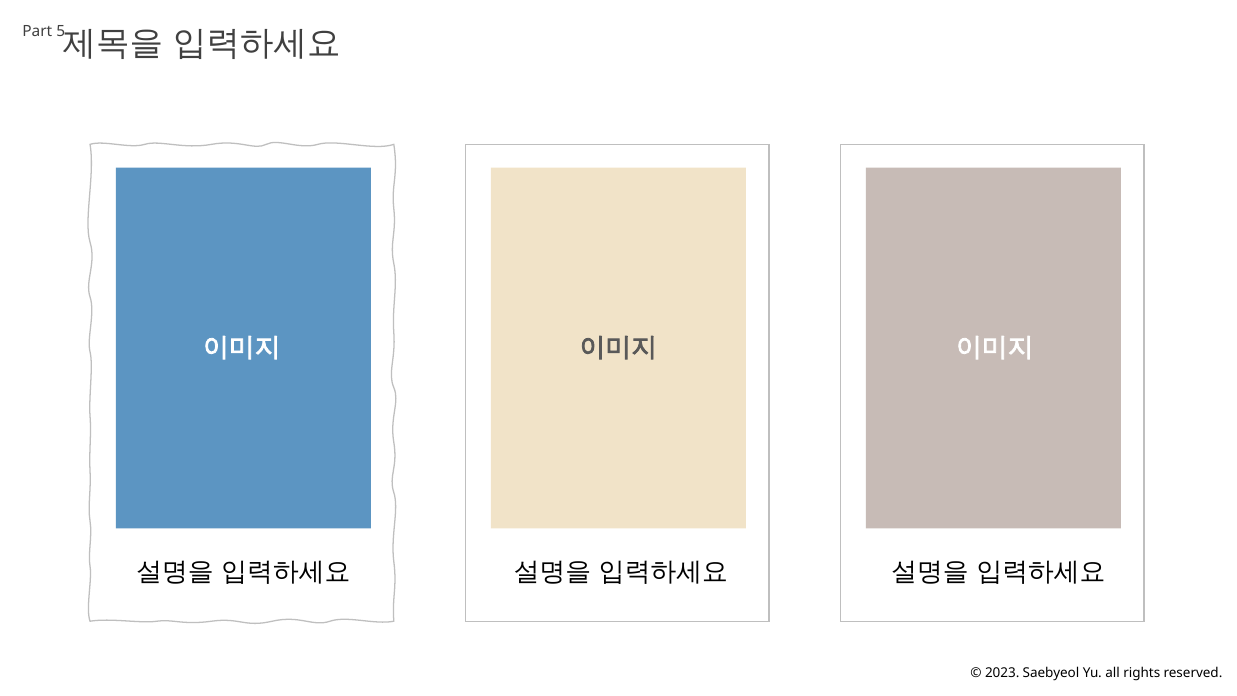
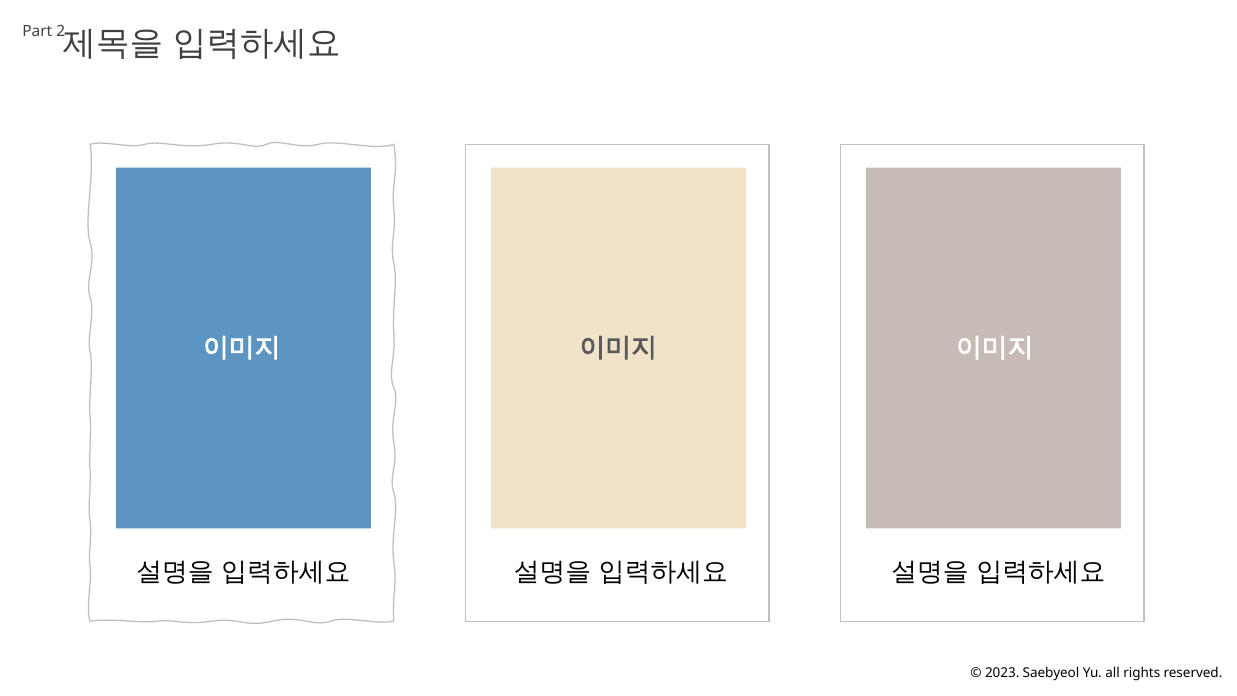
5: 5 -> 2
